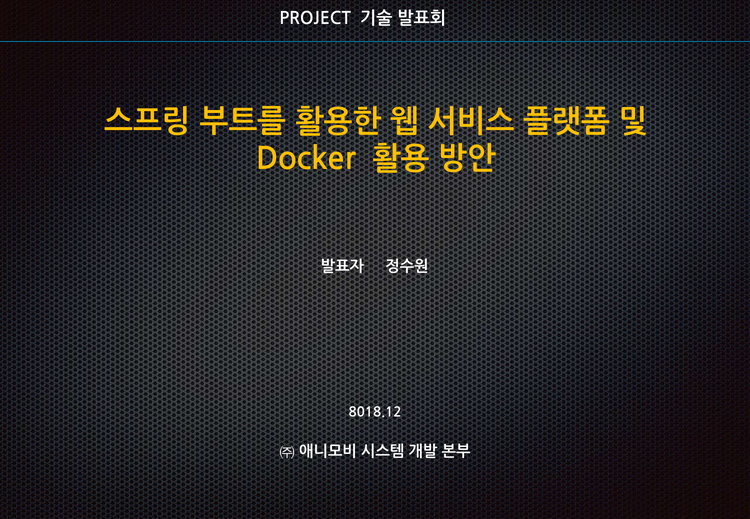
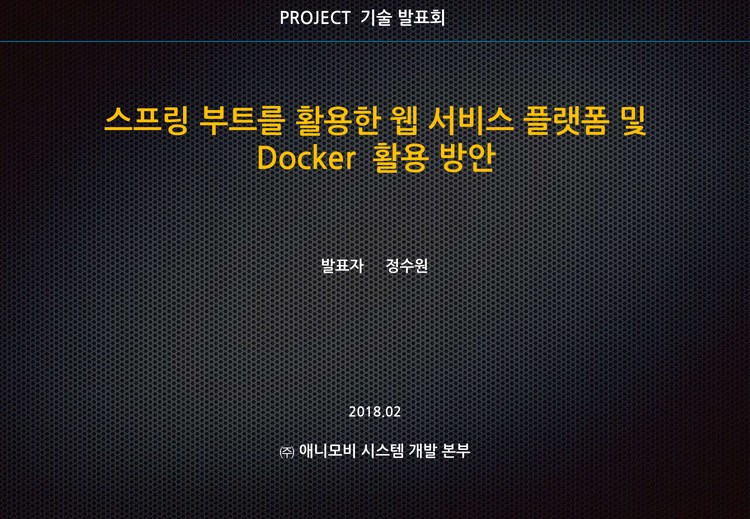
8018.12: 8018.12 -> 2018.02
